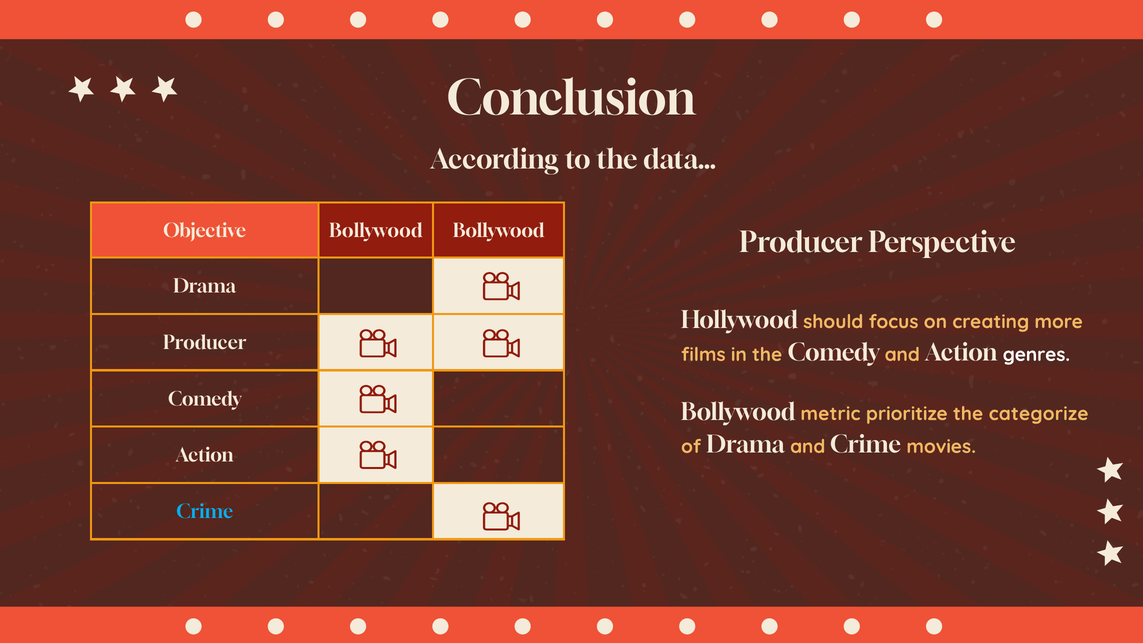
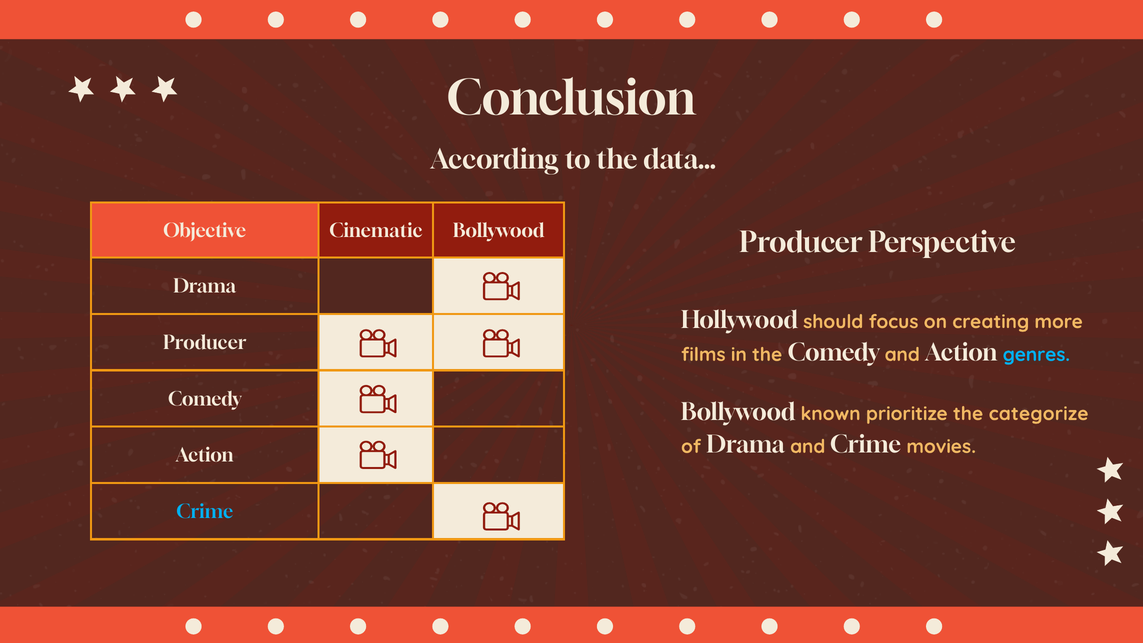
Objective Bollywood: Bollywood -> Cinematic
genres colour: white -> light blue
metric: metric -> known
